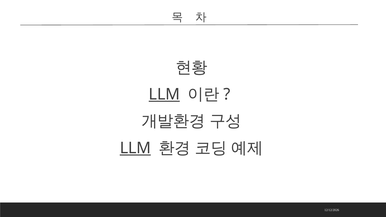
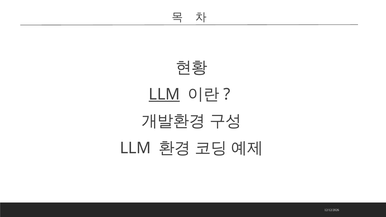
LLM at (135, 148) underline: present -> none
